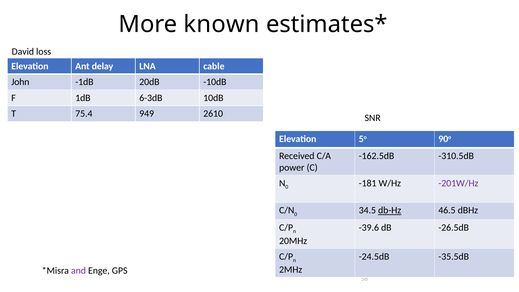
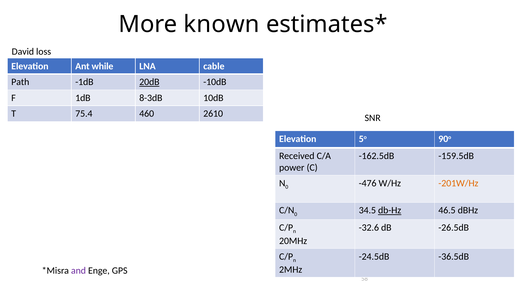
delay: delay -> while
John: John -> Path
20dB underline: none -> present
6-3dB: 6-3dB -> 8-3dB
949: 949 -> 460
-310.5dB: -310.5dB -> -159.5dB
-181: -181 -> -476
-201W/Hz colour: purple -> orange
-39.6: -39.6 -> -32.6
-35.5dB: -35.5dB -> -36.5dB
